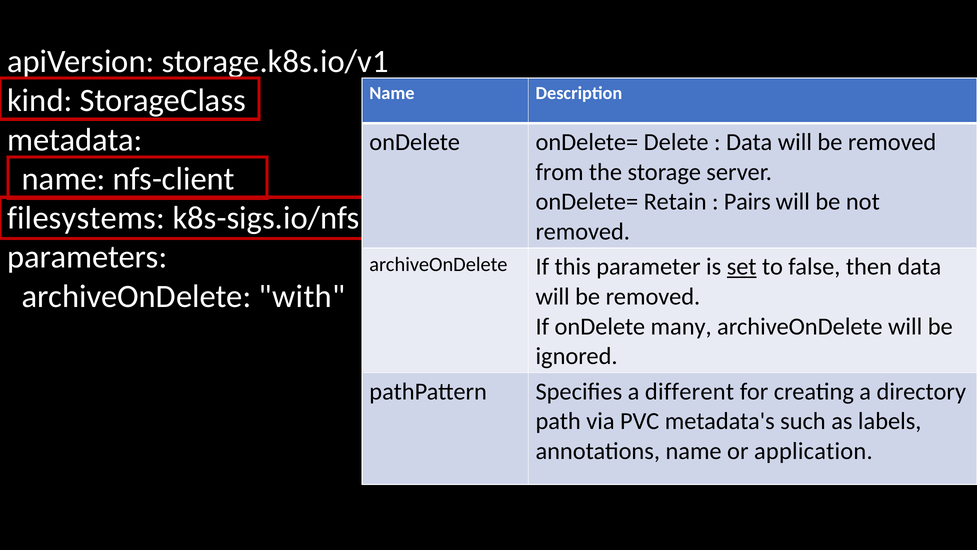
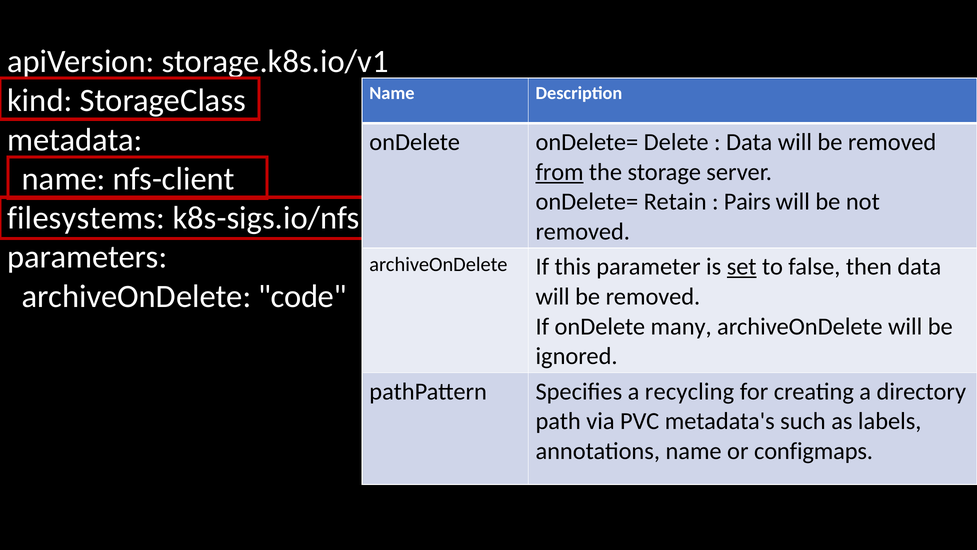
from underline: none -> present
with: with -> code
different: different -> recycling
application: application -> configmaps
